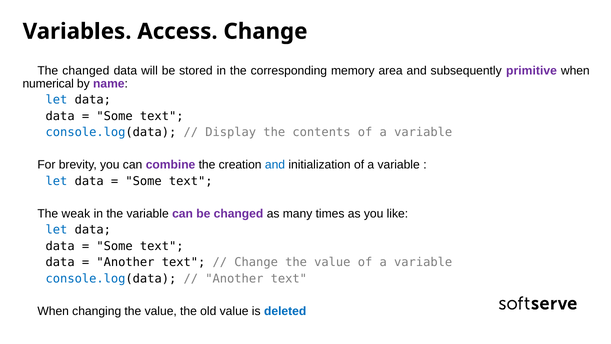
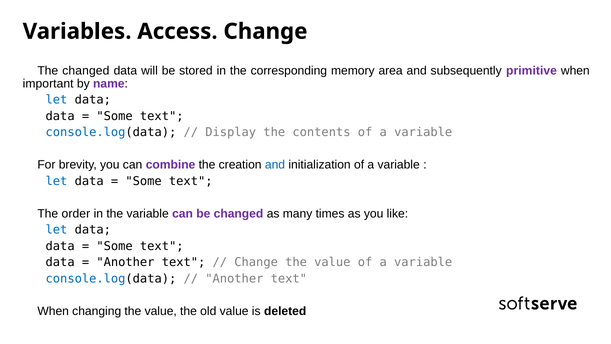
numerical: numerical -> important
weak: weak -> order
deleted colour: blue -> black
